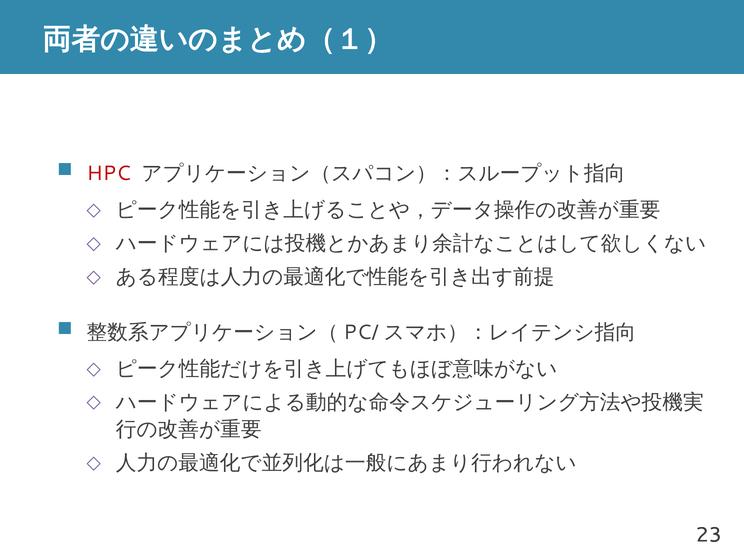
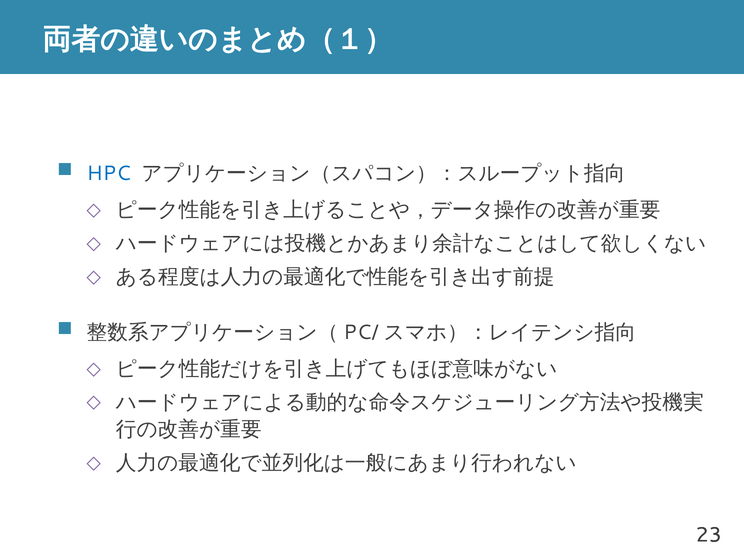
HPC colour: red -> blue
